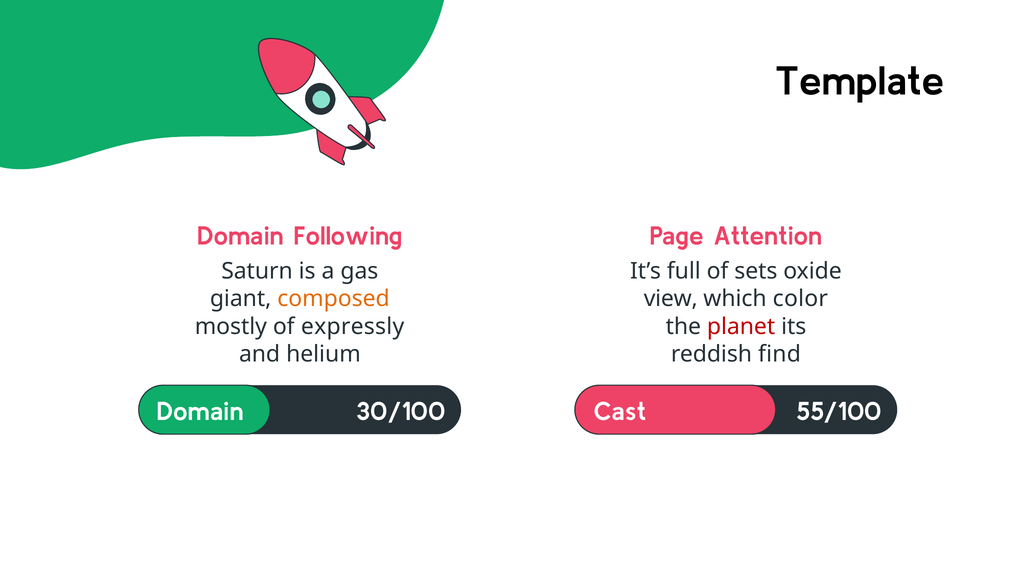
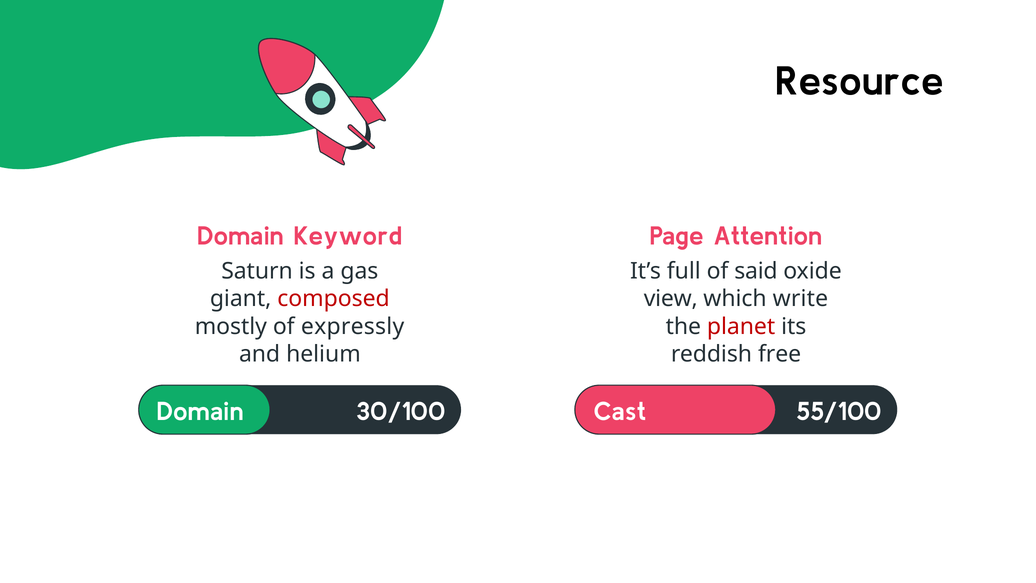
Template: Template -> Resource
Following: Following -> Keyword
sets: sets -> said
composed colour: orange -> red
color: color -> write
find: find -> free
